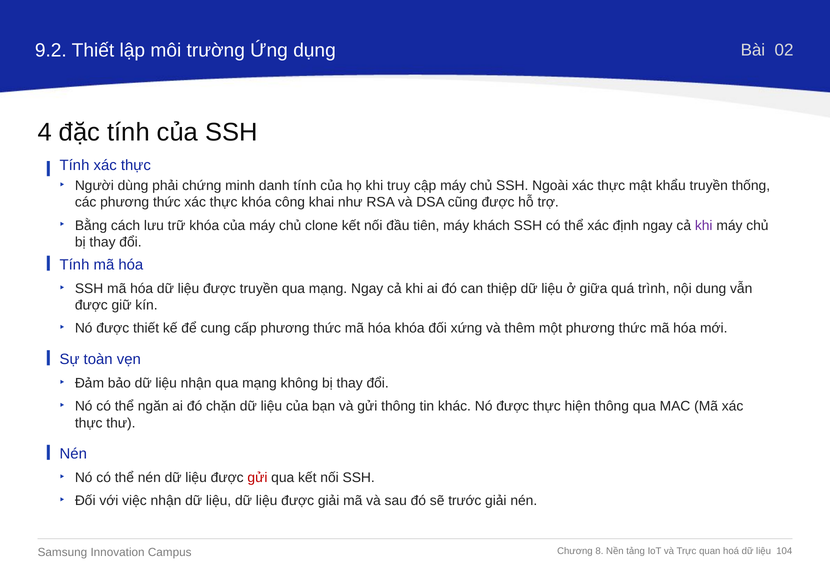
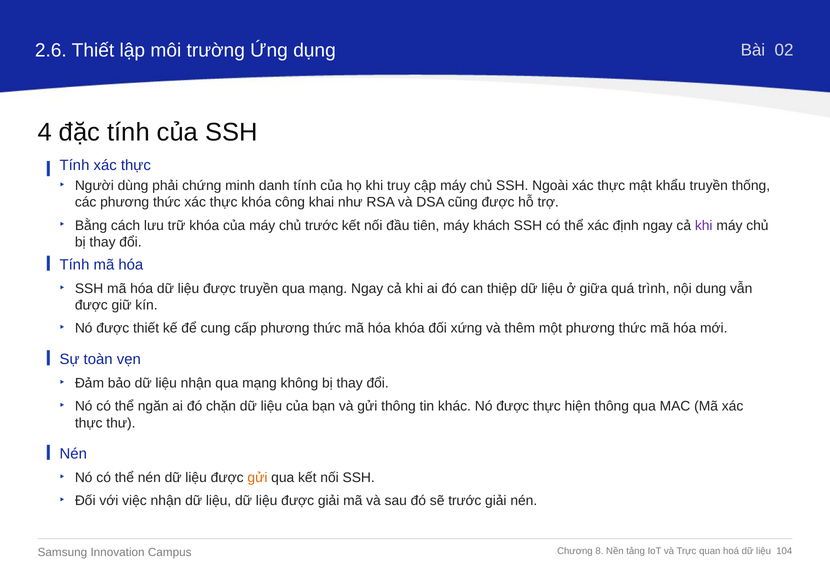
9.2: 9.2 -> 2.6
chủ clone: clone -> trước
gửi at (257, 478) colour: red -> orange
